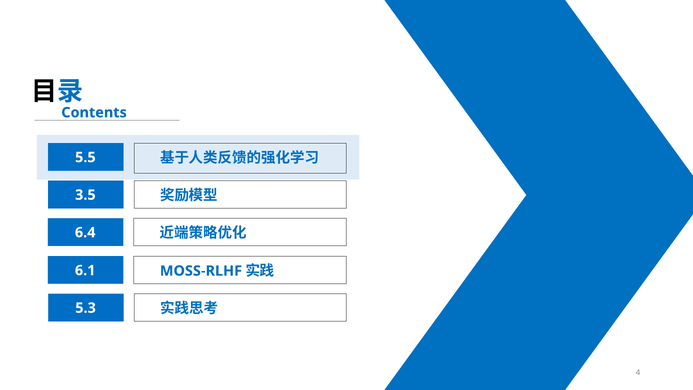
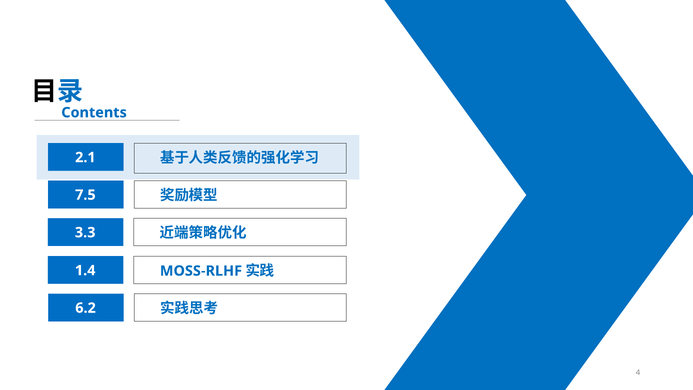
5.5: 5.5 -> 2.1
3.5: 3.5 -> 7.5
6.4: 6.4 -> 3.3
6.1: 6.1 -> 1.4
5.3: 5.3 -> 6.2
